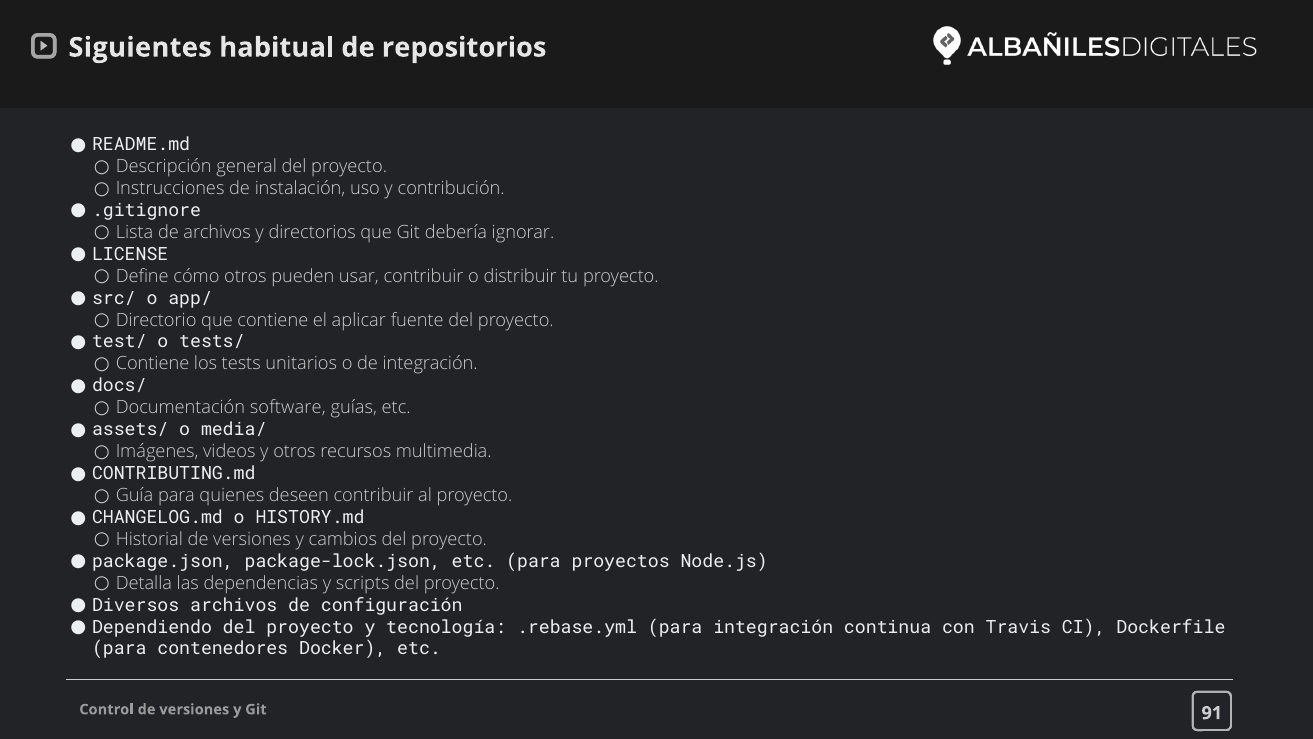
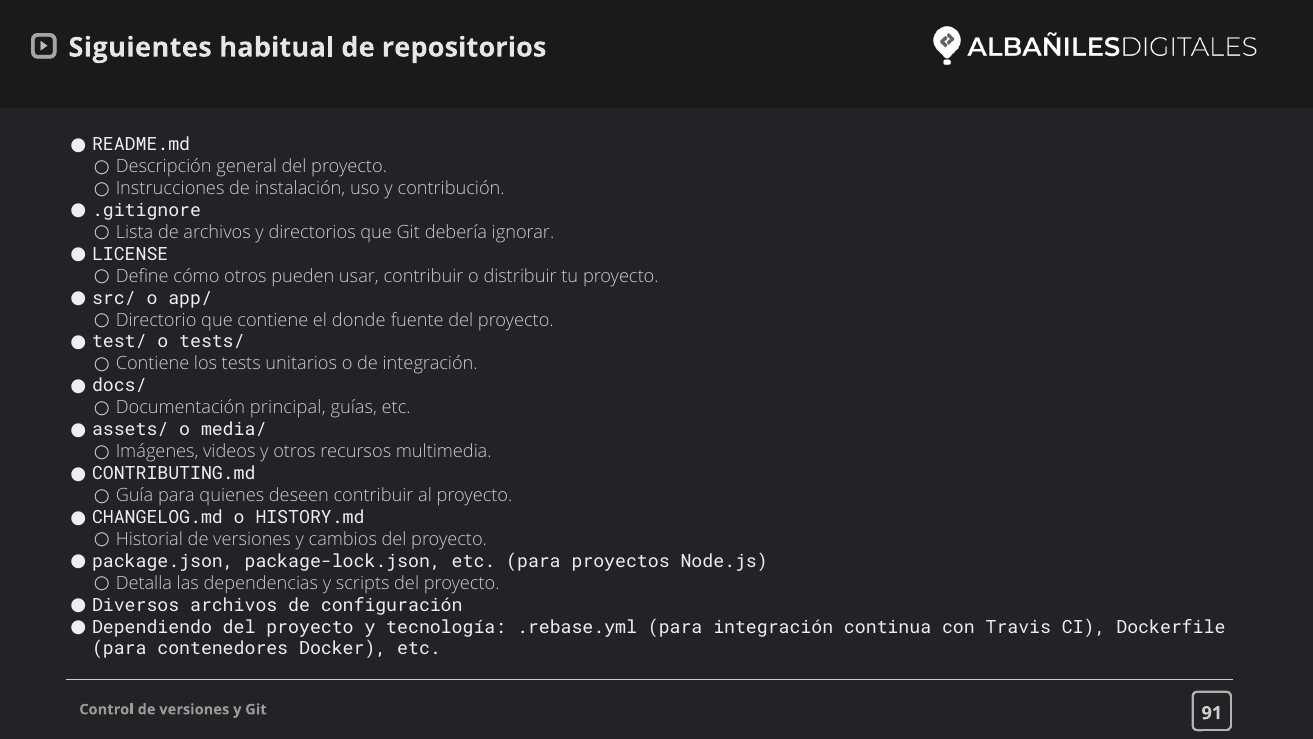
aplicar: aplicar -> donde
software: software -> principal
